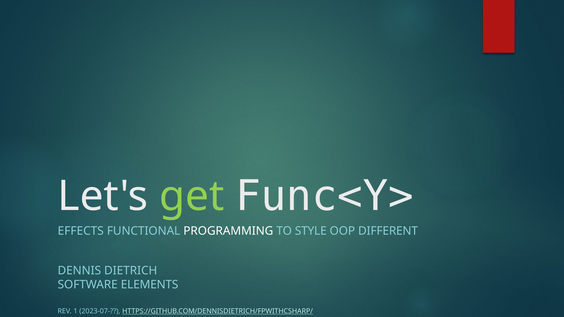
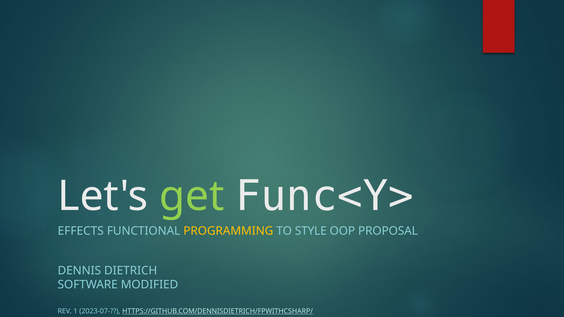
PROGRAMMING colour: white -> yellow
DIFFERENT: DIFFERENT -> PROPOSAL
ELEMENTS: ELEMENTS -> MODIFIED
